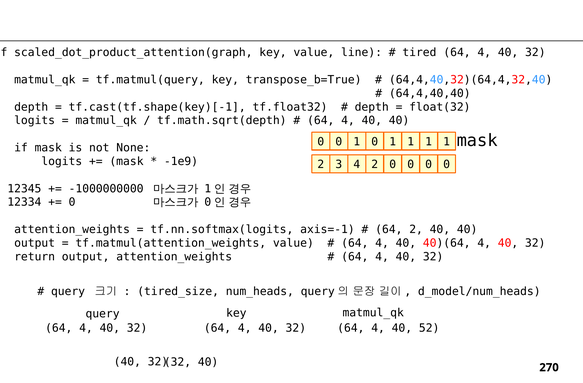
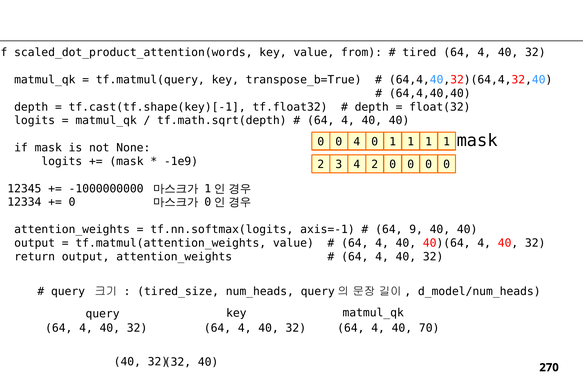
scaled_dot_product_attention(graph: scaled_dot_product_attention(graph -> scaled_dot_product_attention(words
line: line -> from
0 0 1: 1 -> 4
64 2: 2 -> 9
52: 52 -> 70
